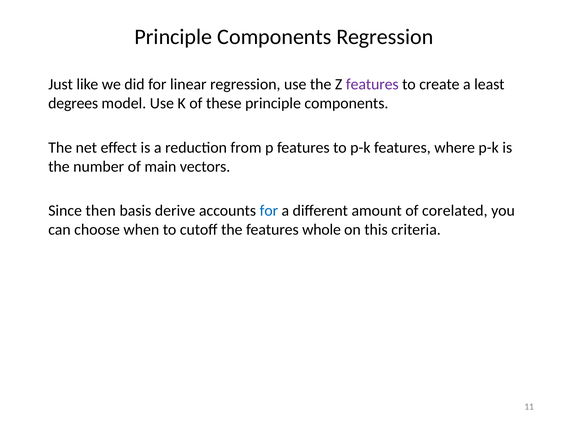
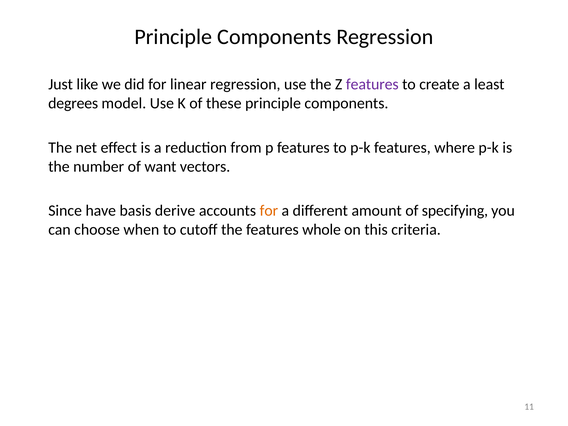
main: main -> want
then: then -> have
for at (269, 211) colour: blue -> orange
corelated: corelated -> specifying
